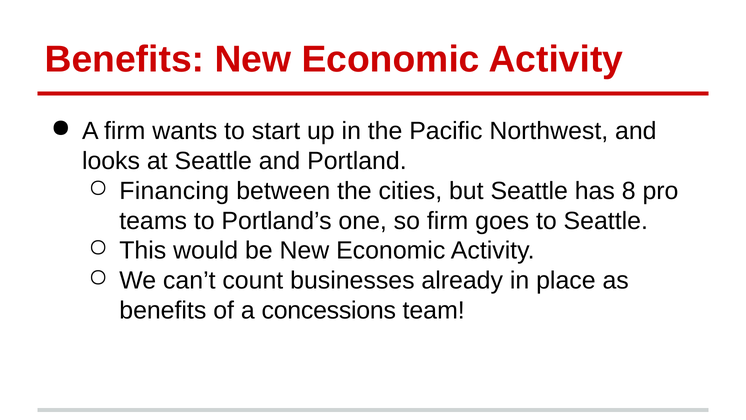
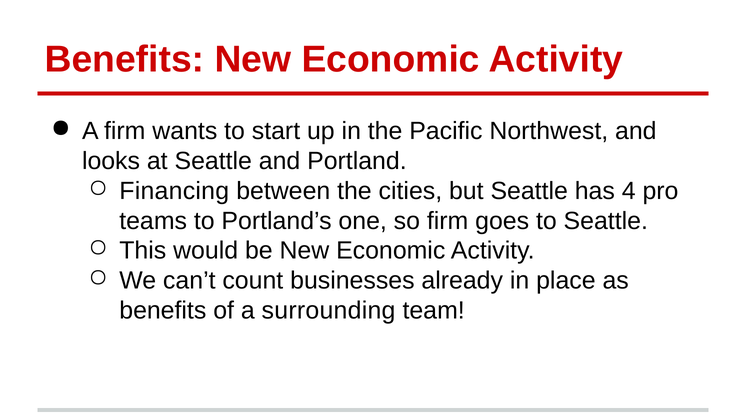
8: 8 -> 4
concessions: concessions -> surrounding
